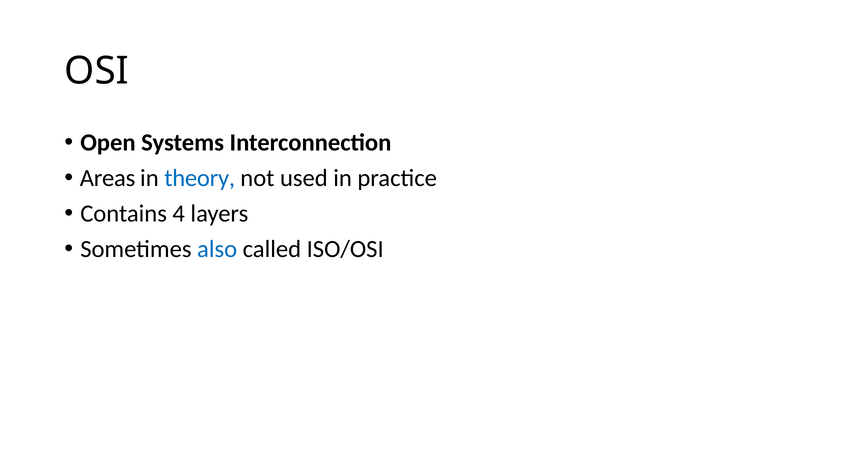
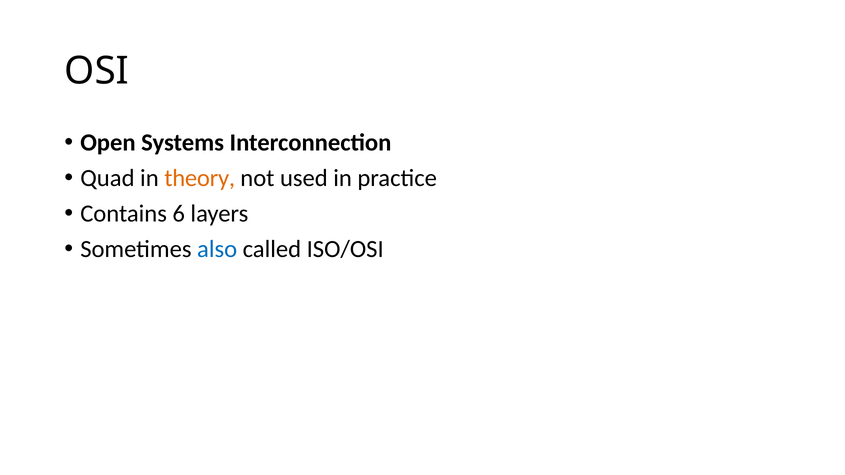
Areas: Areas -> Quad
theory colour: blue -> orange
4: 4 -> 6
